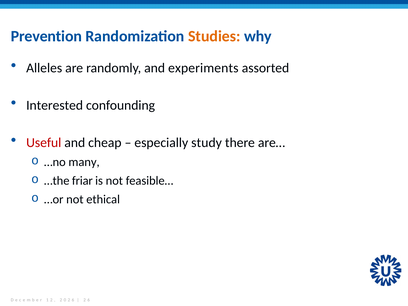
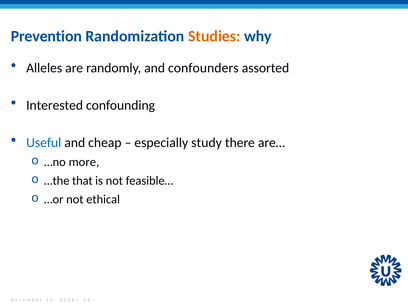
experiments: experiments -> confounders
Useful colour: red -> blue
many: many -> more
friar: friar -> that
